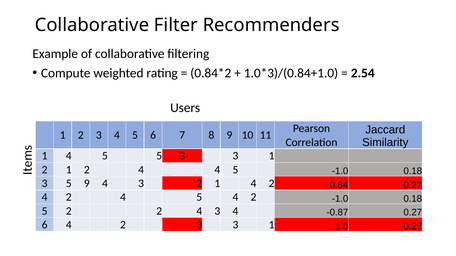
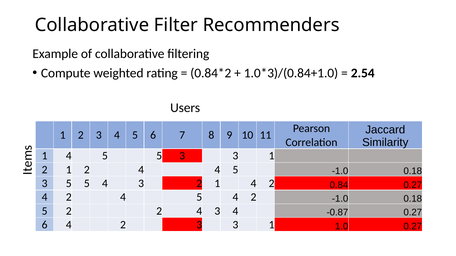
3 5 9: 9 -> 5
